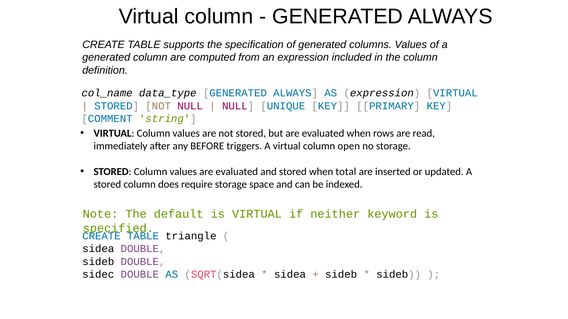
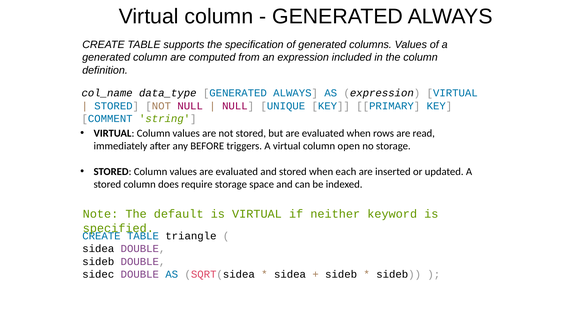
total: total -> each
